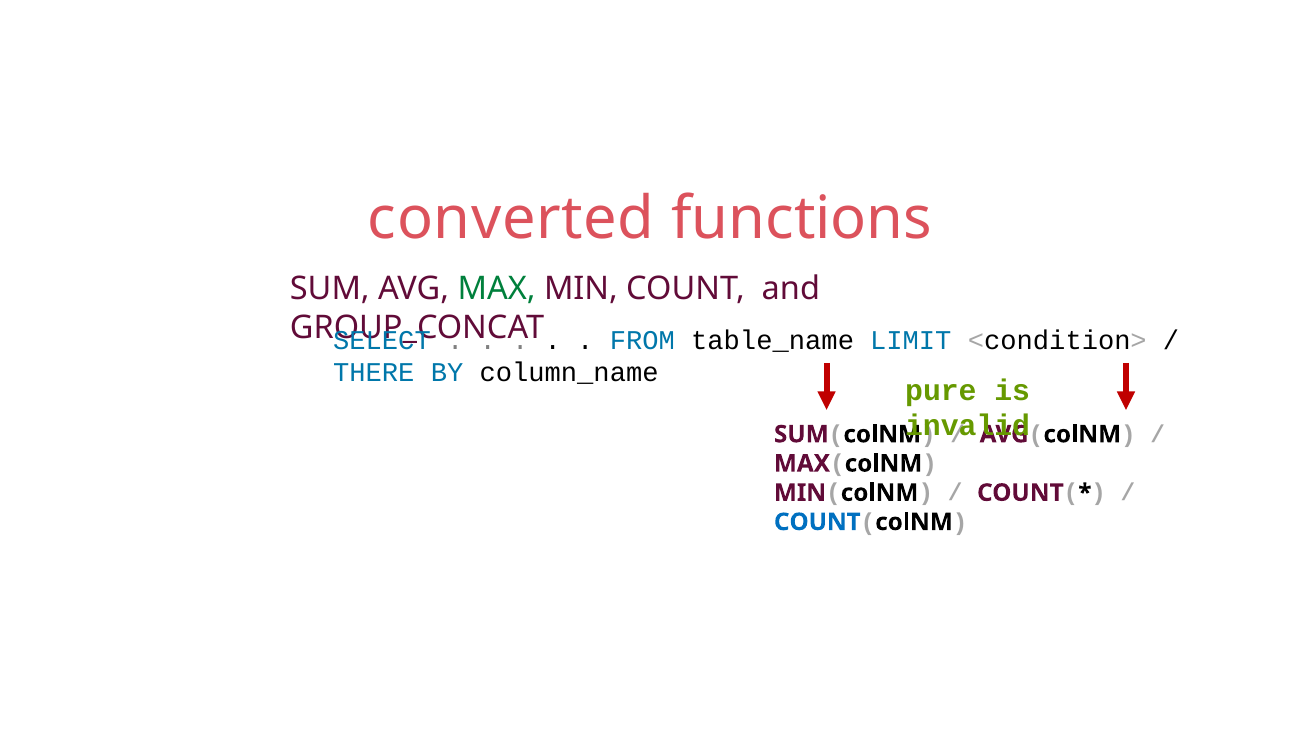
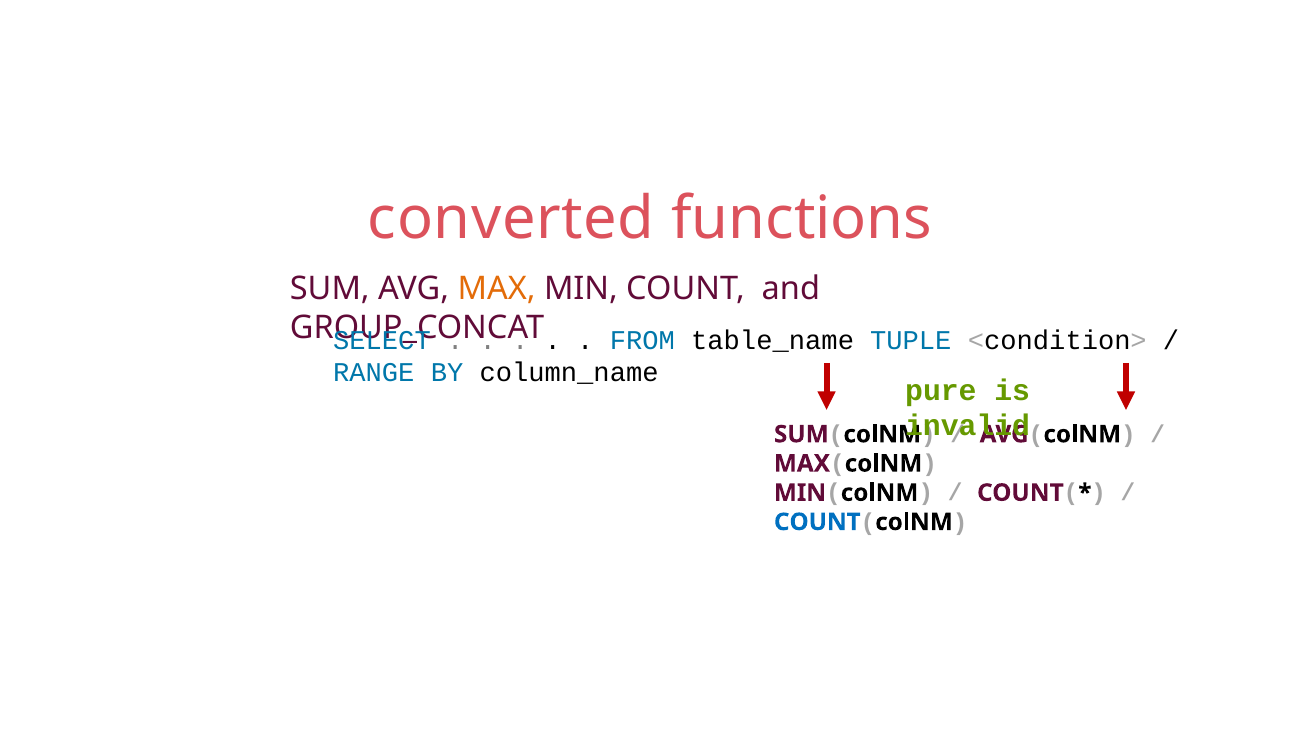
MAX at (497, 289) colour: green -> orange
LIMIT: LIMIT -> TUPLE
THERE: THERE -> RANGE
